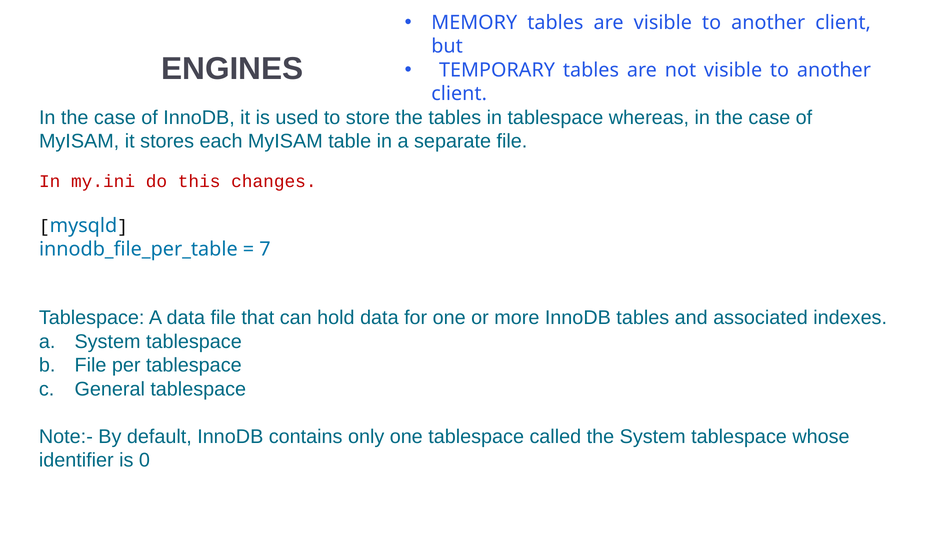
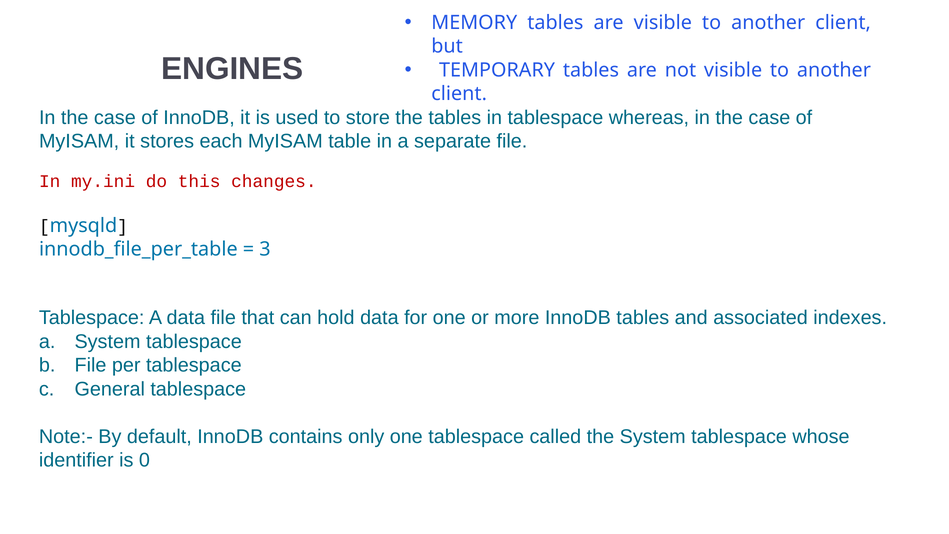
7: 7 -> 3
